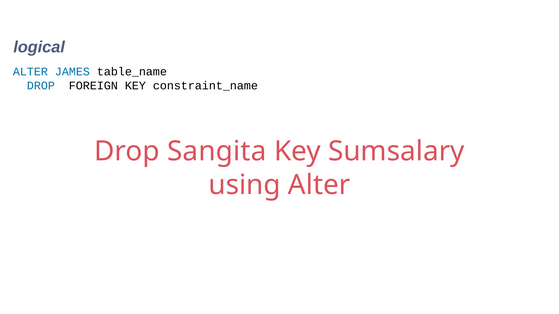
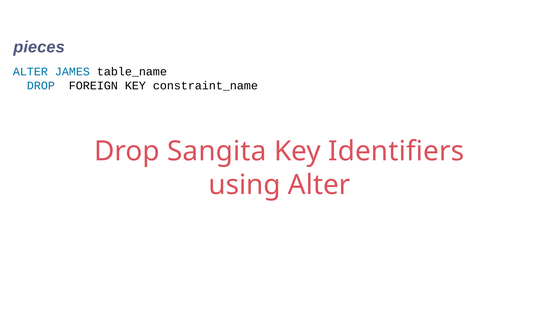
logical: logical -> pieces
Sumsalary: Sumsalary -> Identifiers
